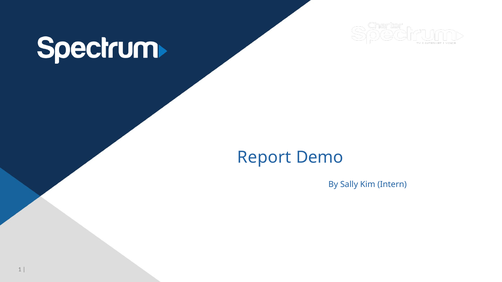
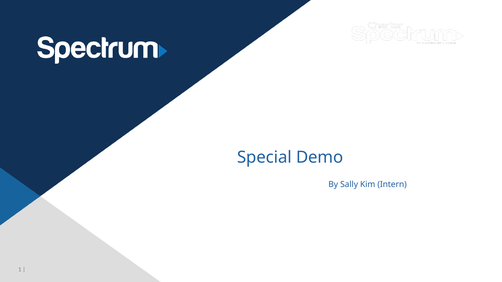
Report: Report -> Special
